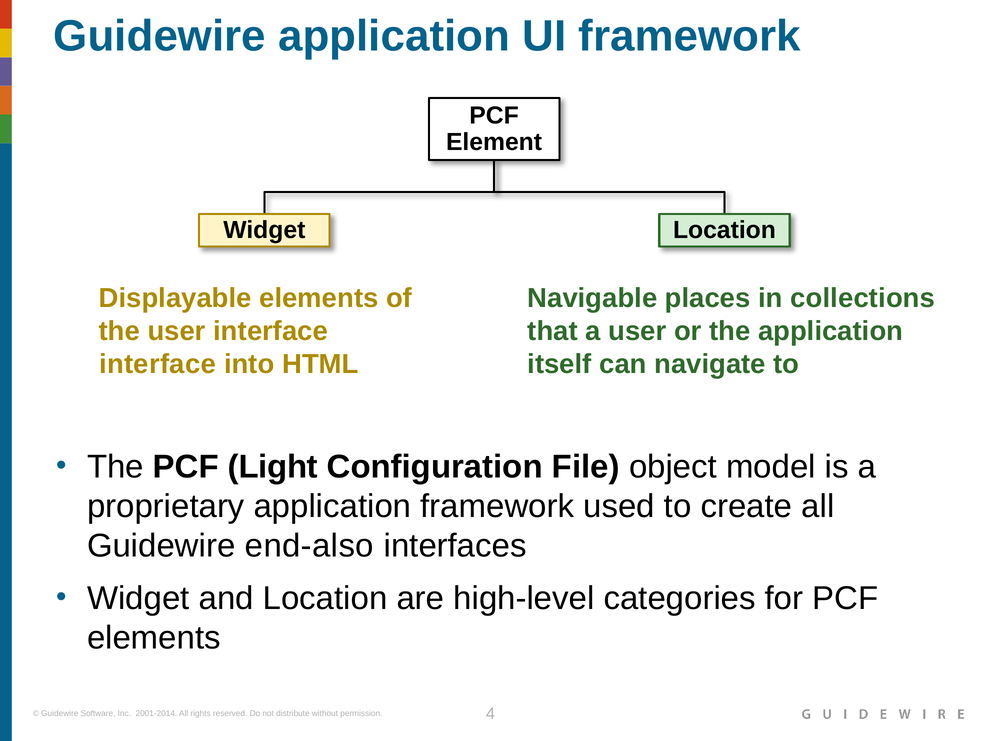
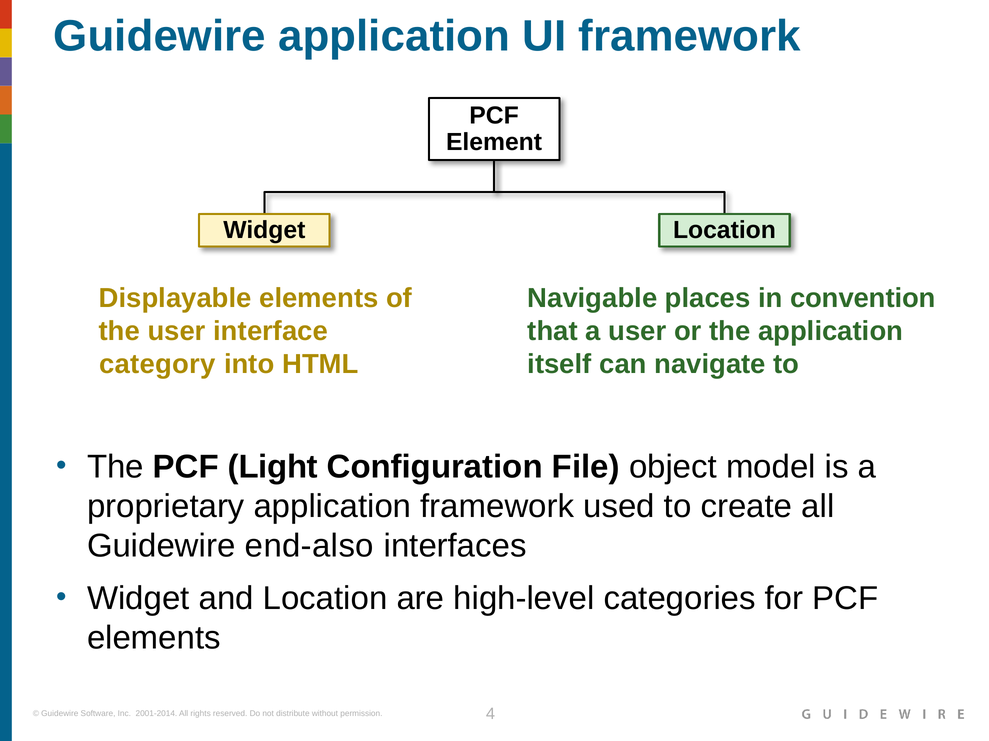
collections: collections -> convention
interface at (157, 365): interface -> category
